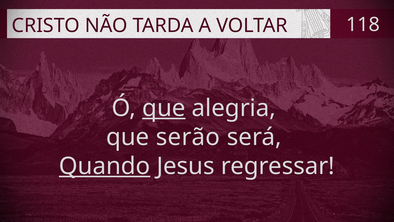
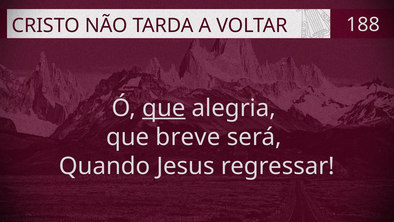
118: 118 -> 188
serão: serão -> breve
Quando underline: present -> none
